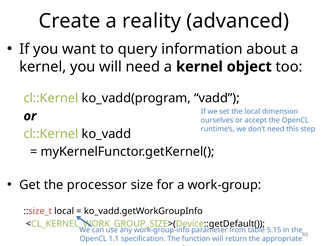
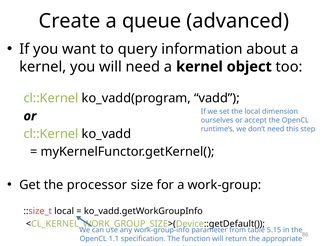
reality: reality -> queue
